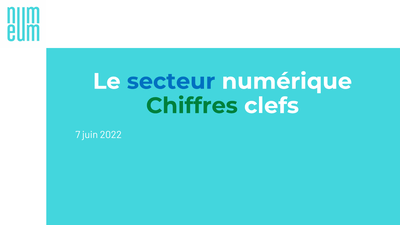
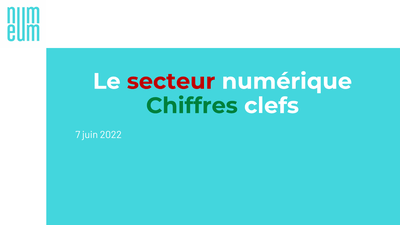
secteur colour: blue -> red
